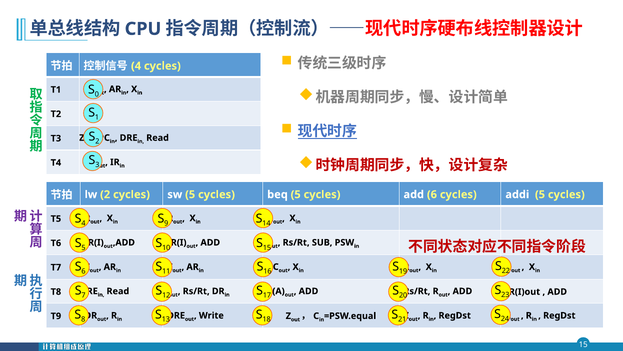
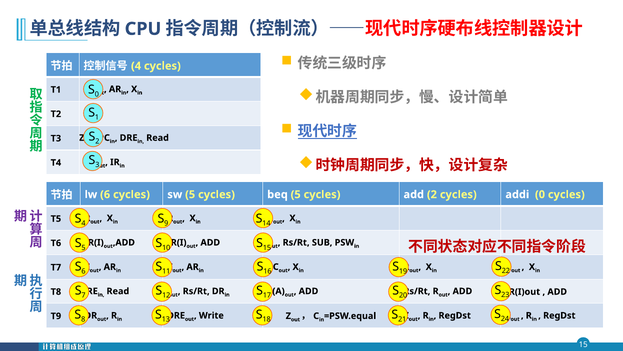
lw 2: 2 -> 6
add 6: 6 -> 2
addi 5: 5 -> 0
